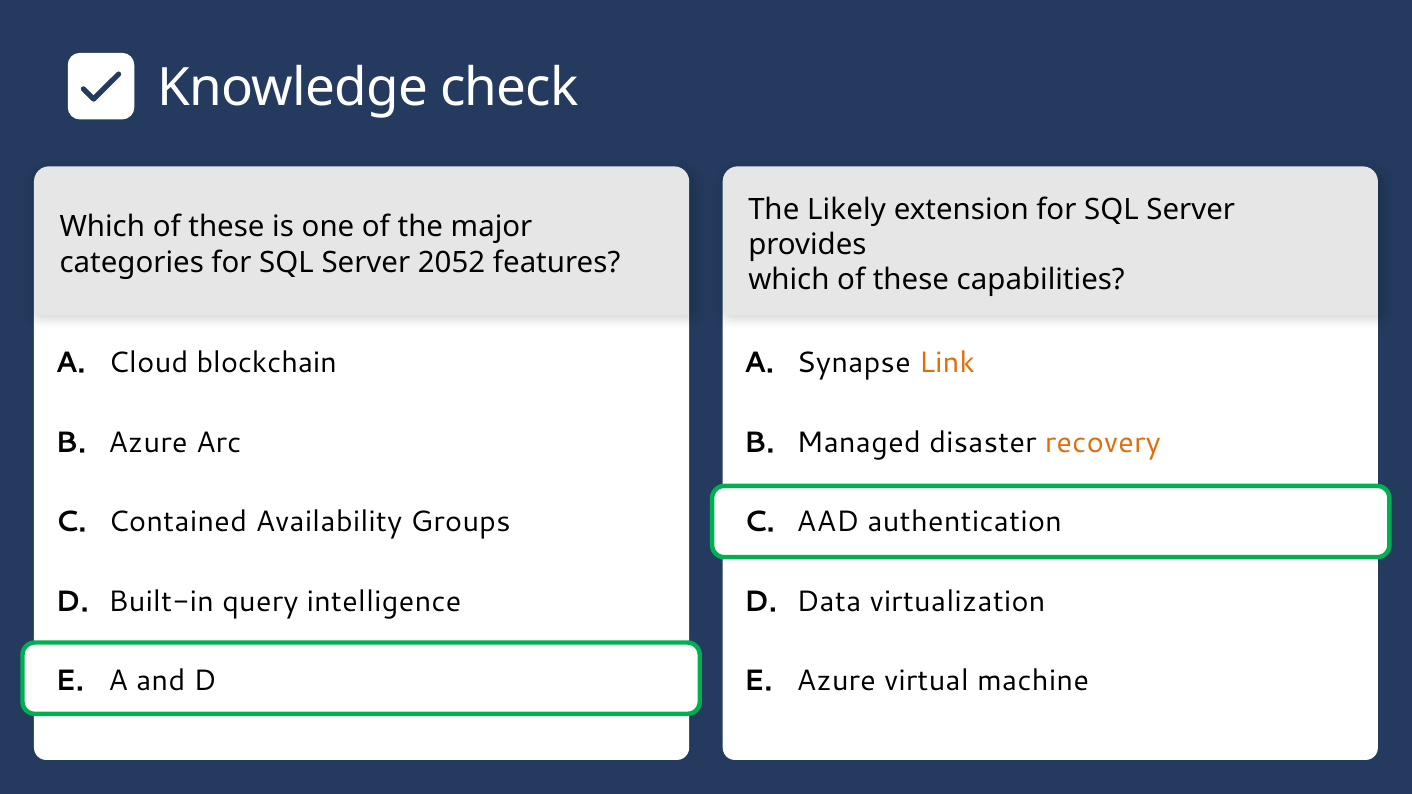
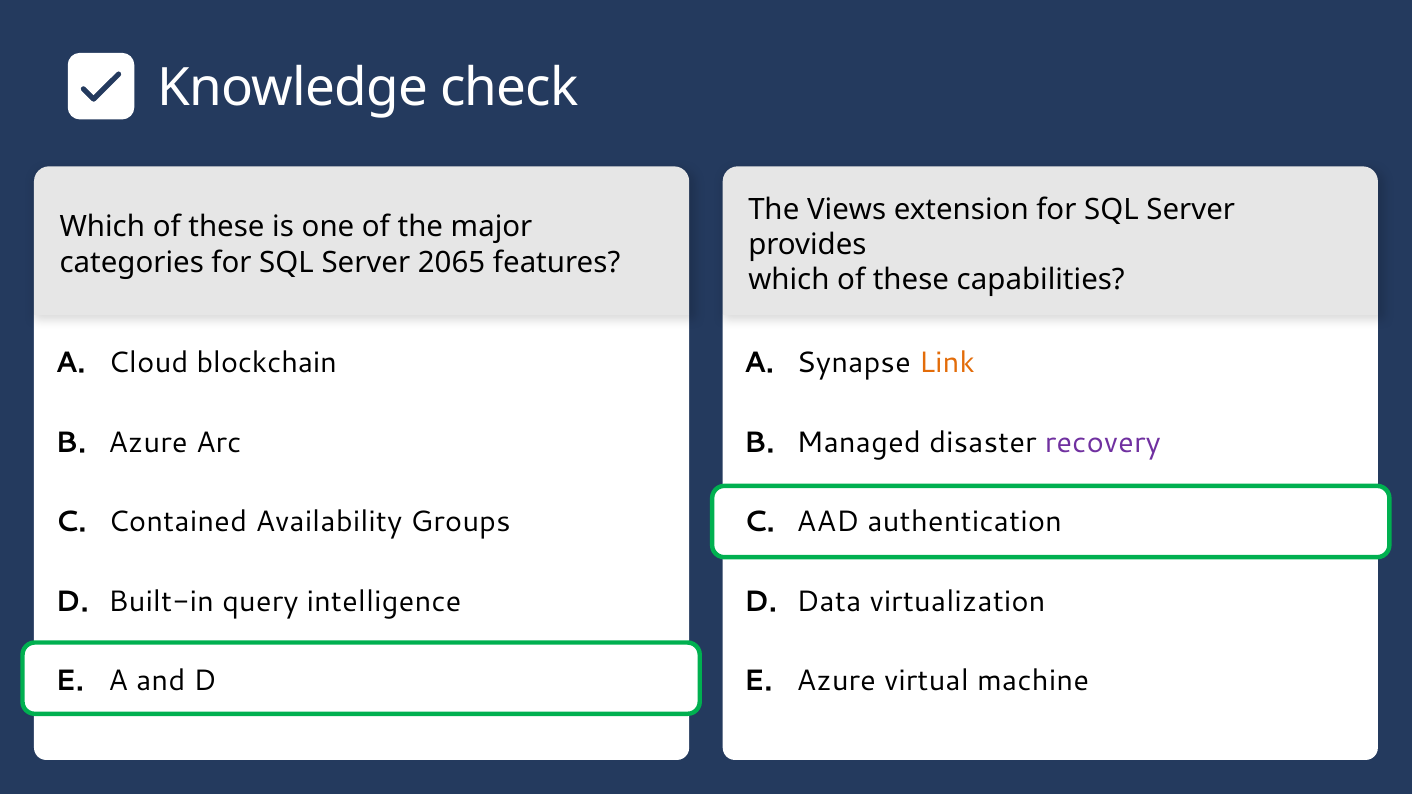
Likely: Likely -> Views
2052: 2052 -> 2065
recovery colour: orange -> purple
